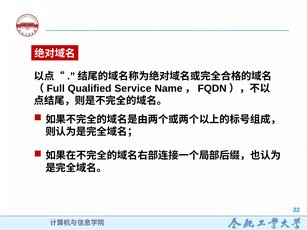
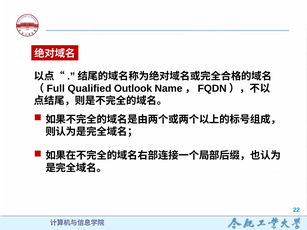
Service: Service -> Outlook
